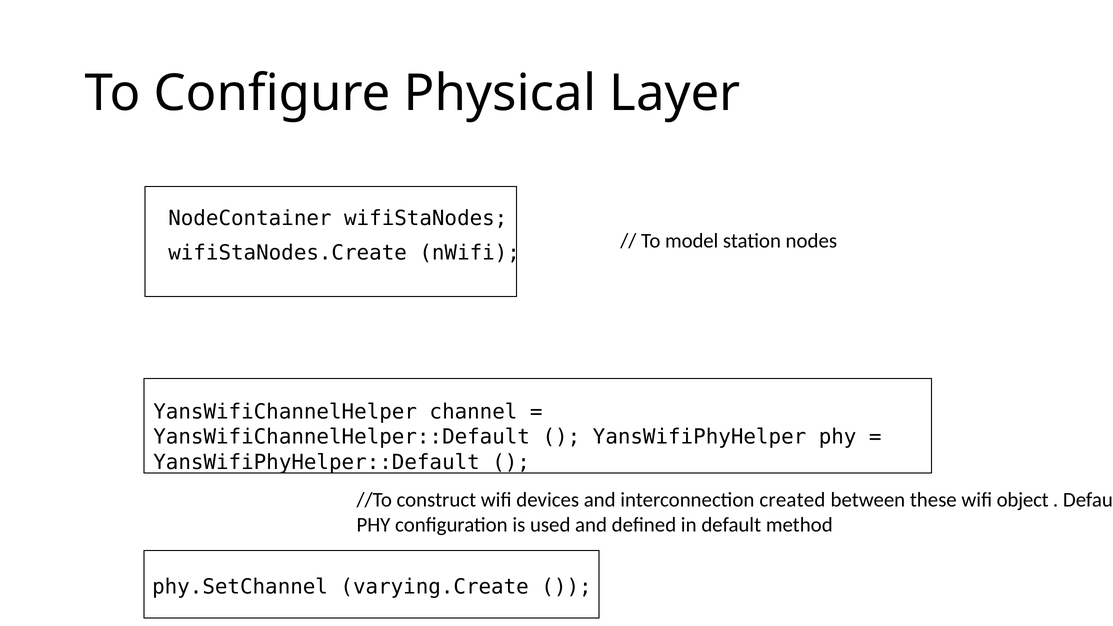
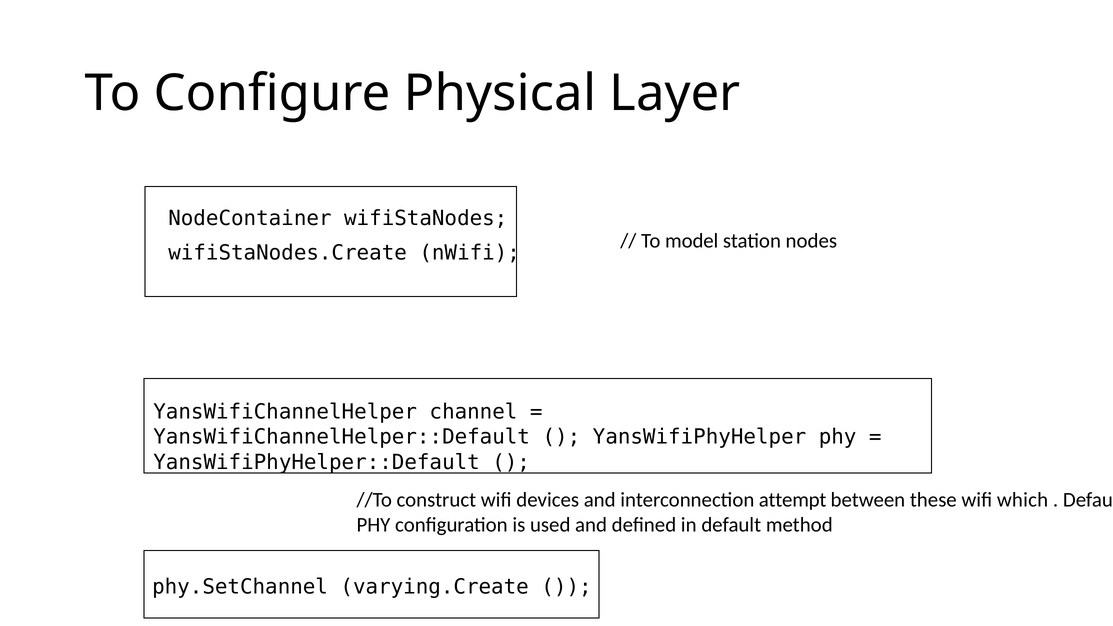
created: created -> attempt
object: object -> which
